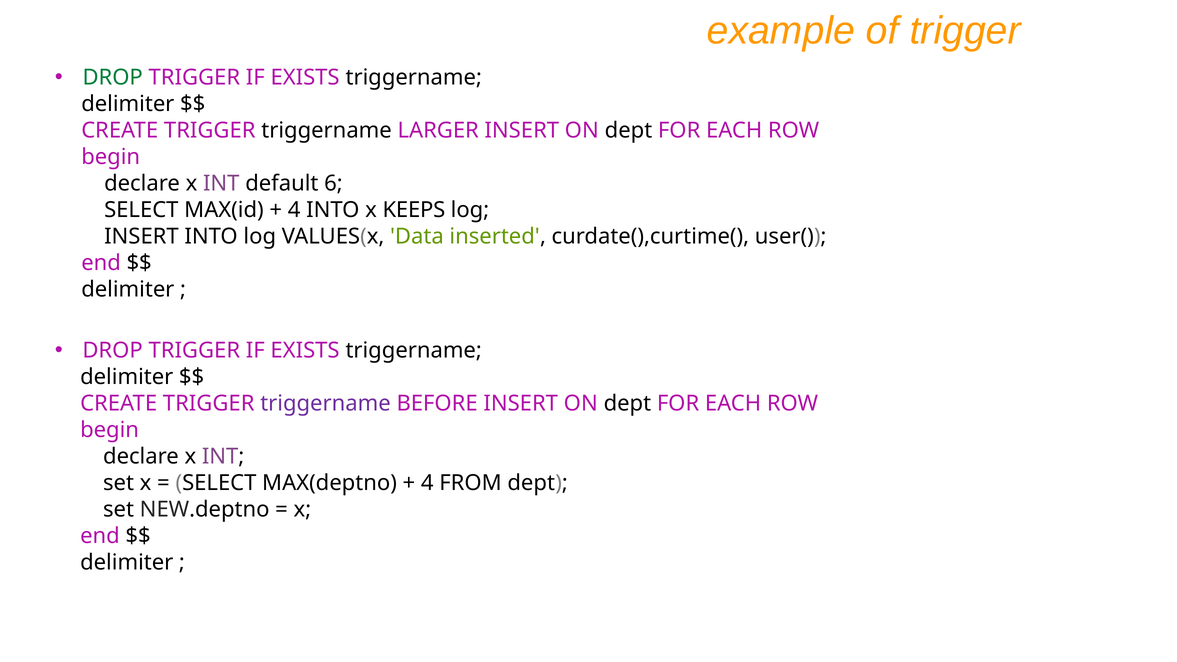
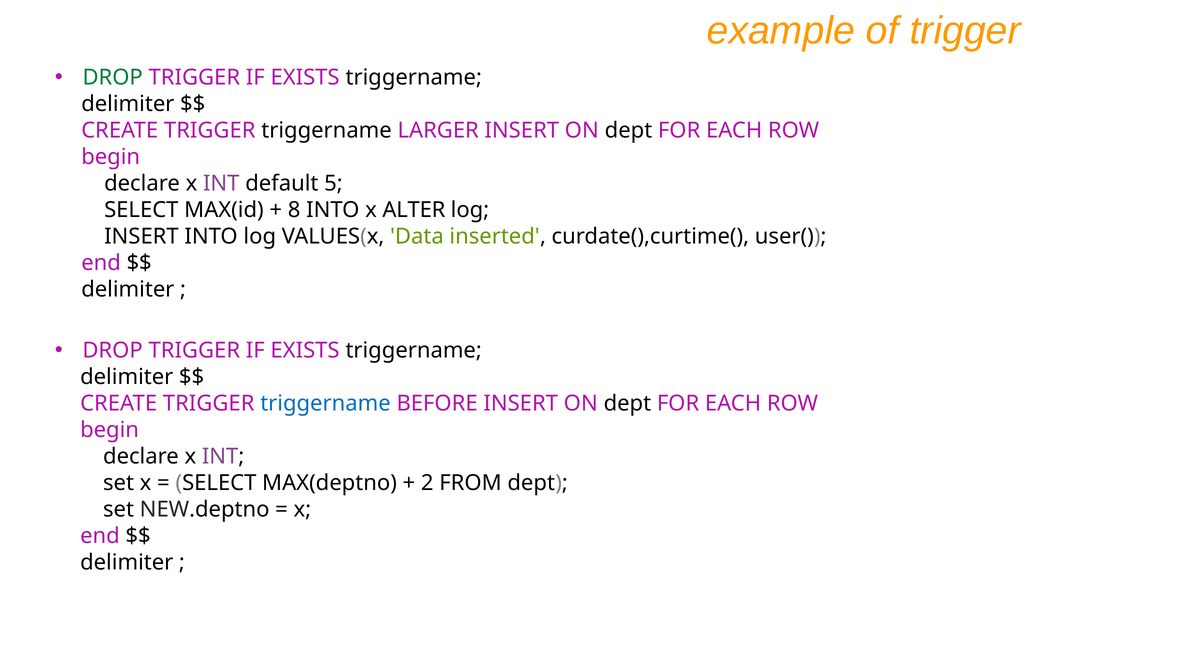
6: 6 -> 5
4 at (294, 210): 4 -> 8
KEEPS: KEEPS -> ALTER
triggername at (325, 404) colour: purple -> blue
4 at (427, 483): 4 -> 2
